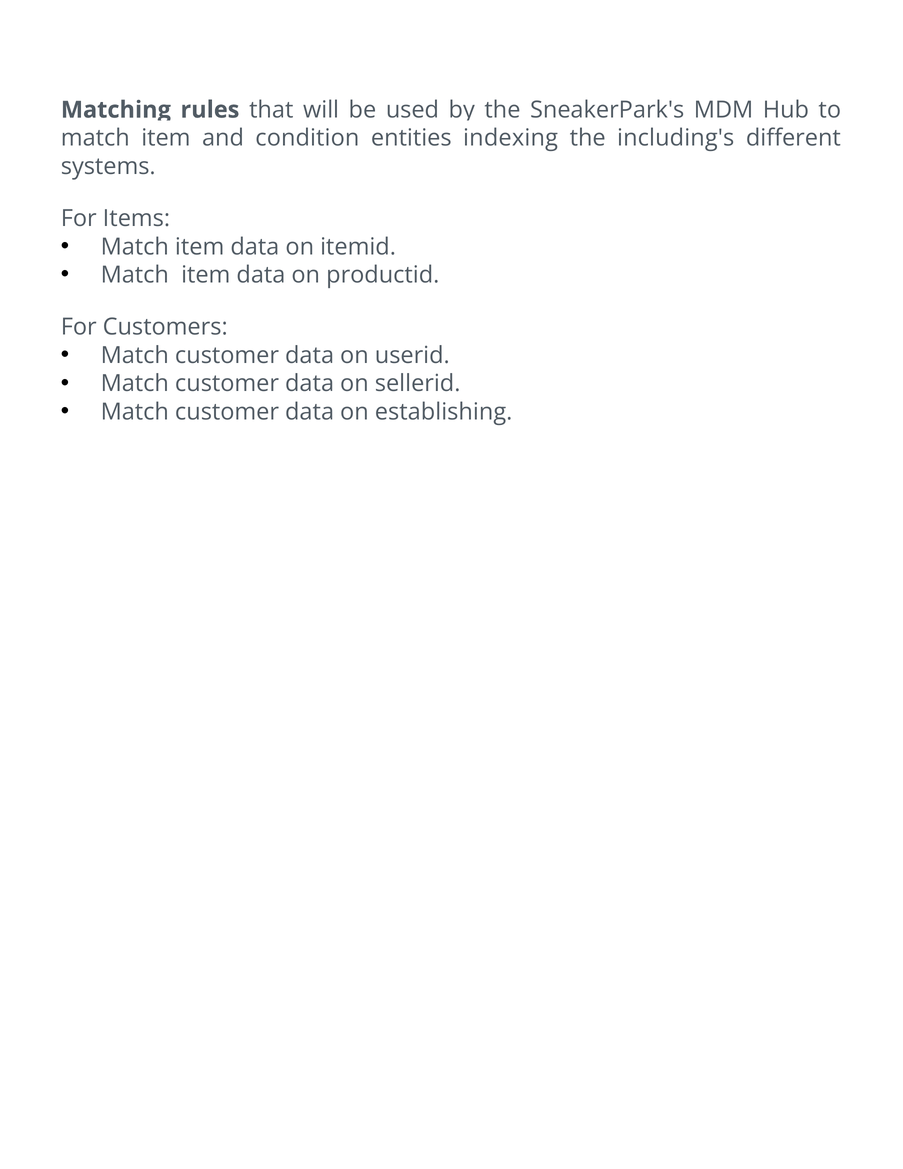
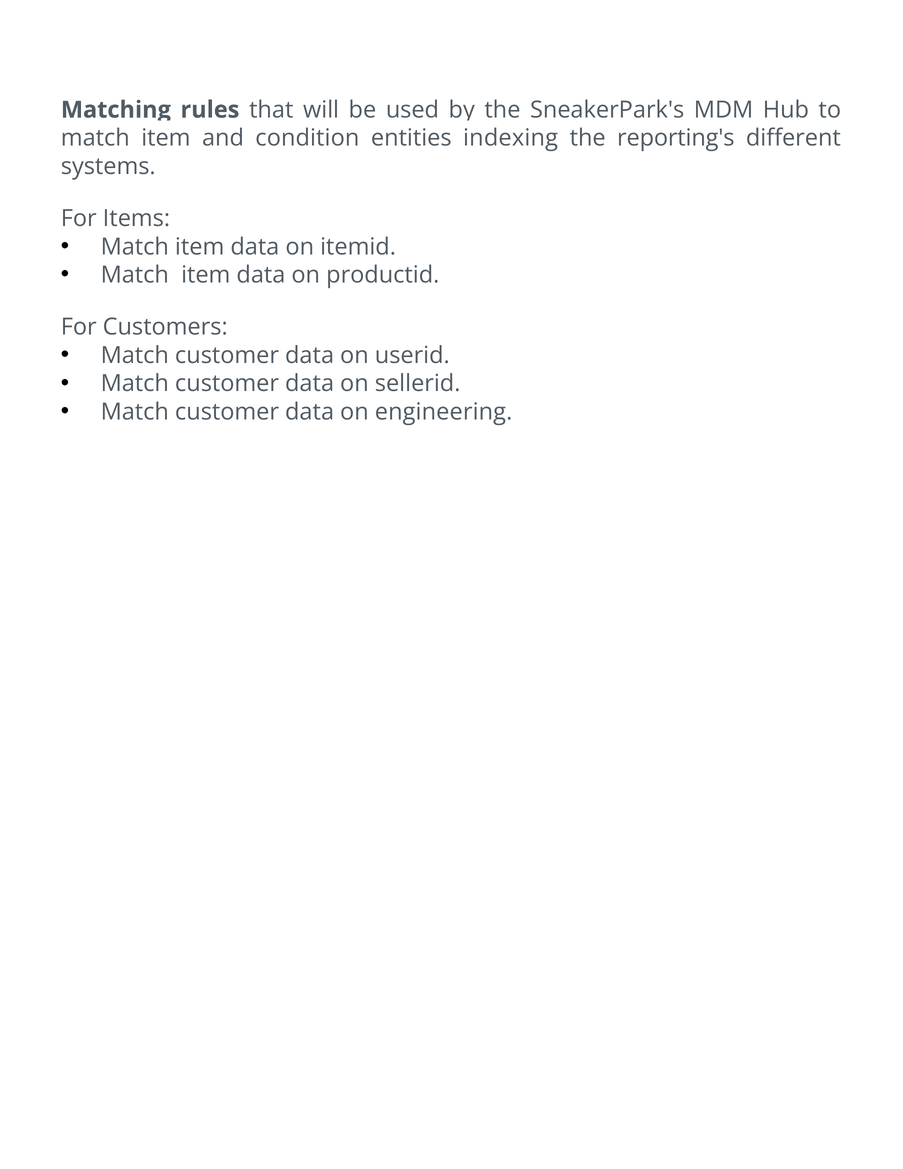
including's: including's -> reporting's
establishing: establishing -> engineering
